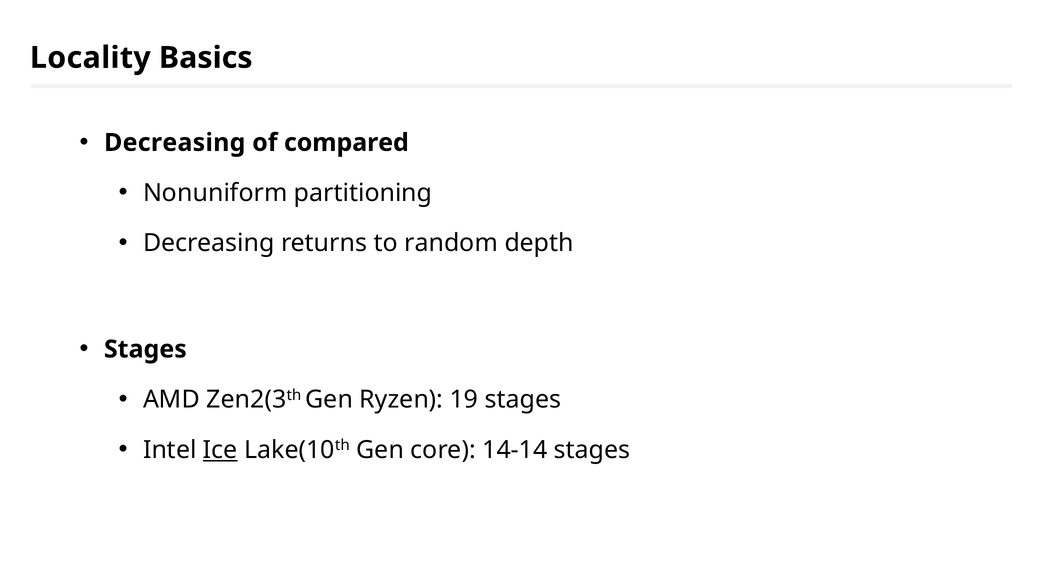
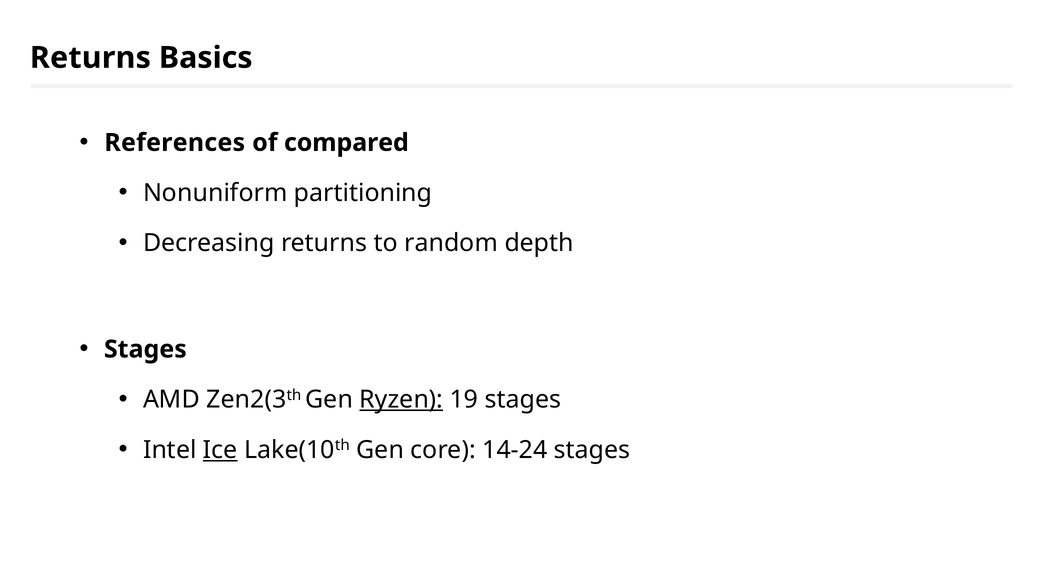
Locality at (90, 58): Locality -> Returns
Decreasing at (175, 143): Decreasing -> References
Ryzen underline: none -> present
14-14: 14-14 -> 14-24
